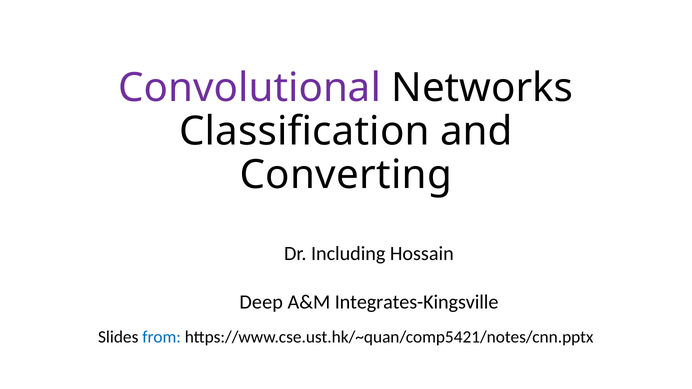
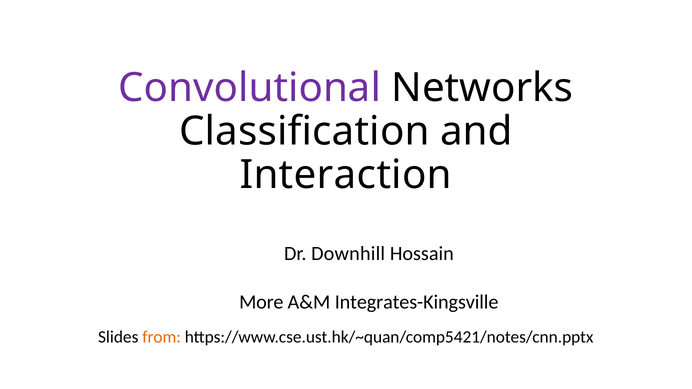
Converting: Converting -> Interaction
Including: Including -> Downhill
Deep: Deep -> More
from colour: blue -> orange
